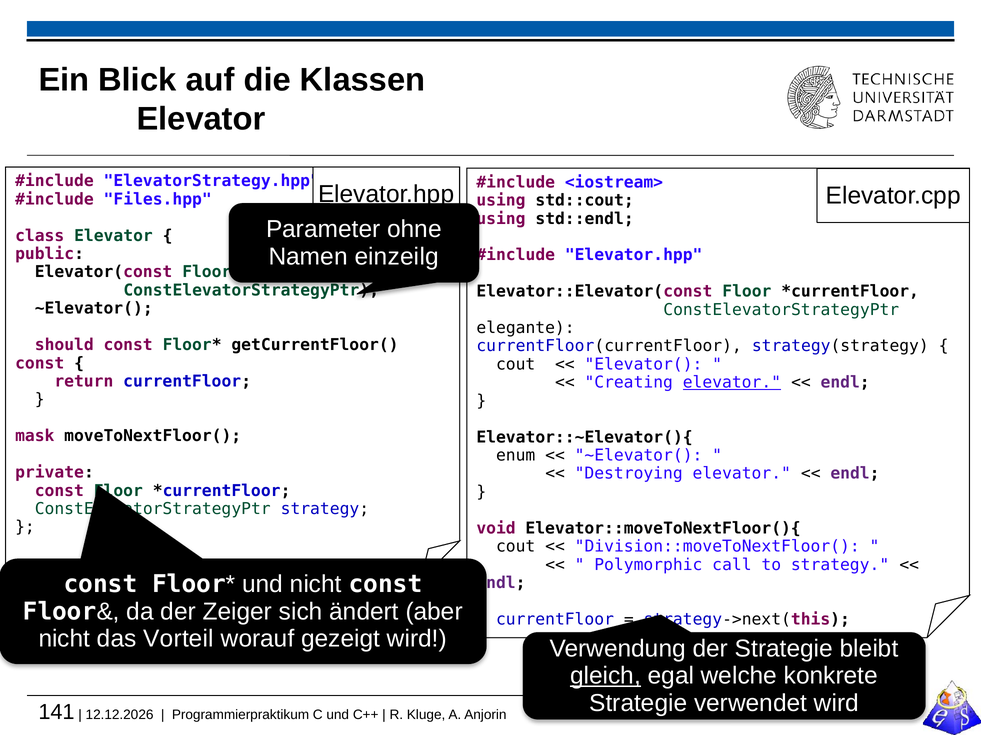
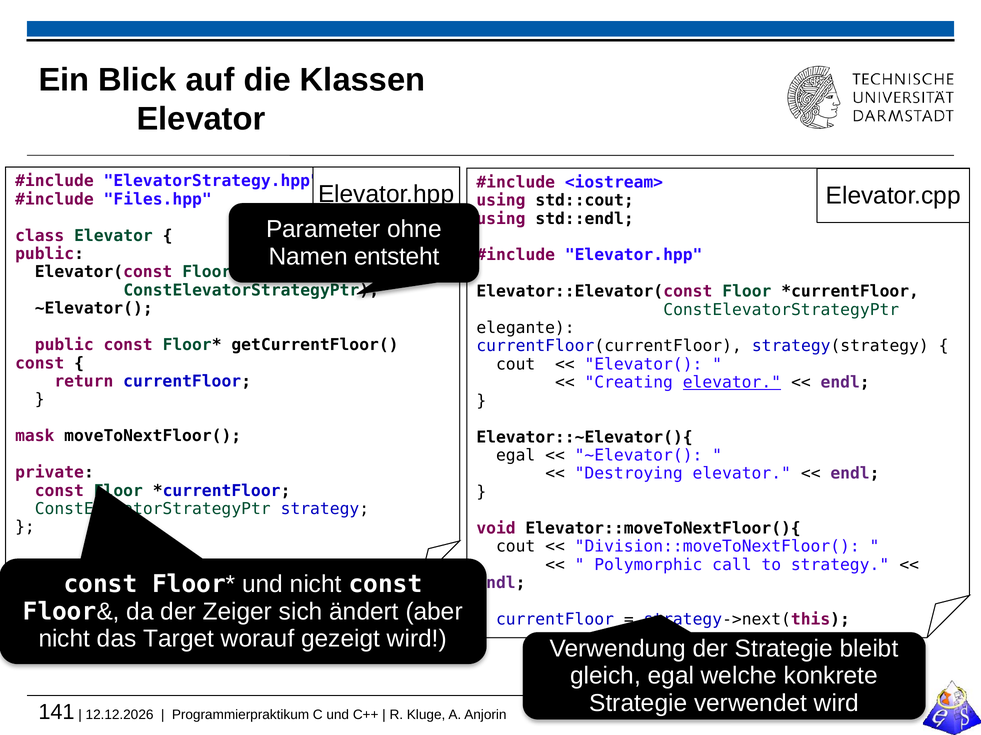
einzeilg: einzeilg -> entsteht
should at (64, 345): should -> public
enum at (516, 456): enum -> egal
Vorteil: Vorteil -> Target
gleich underline: present -> none
